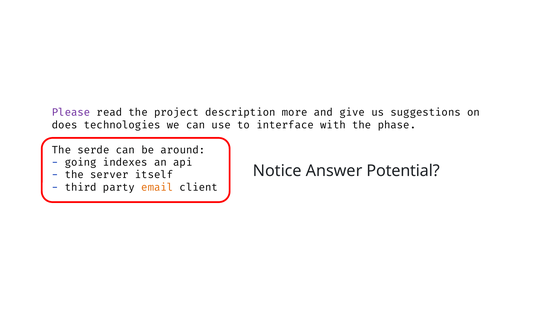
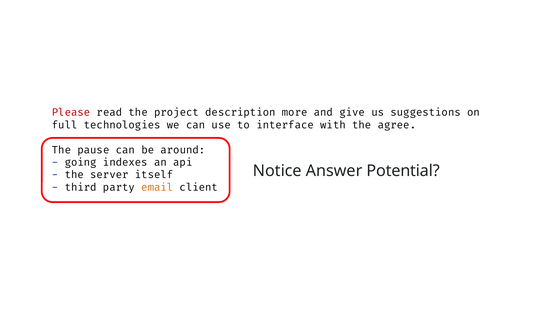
Please colour: purple -> red
does: does -> full
phase: phase -> agree
serde: serde -> pause
